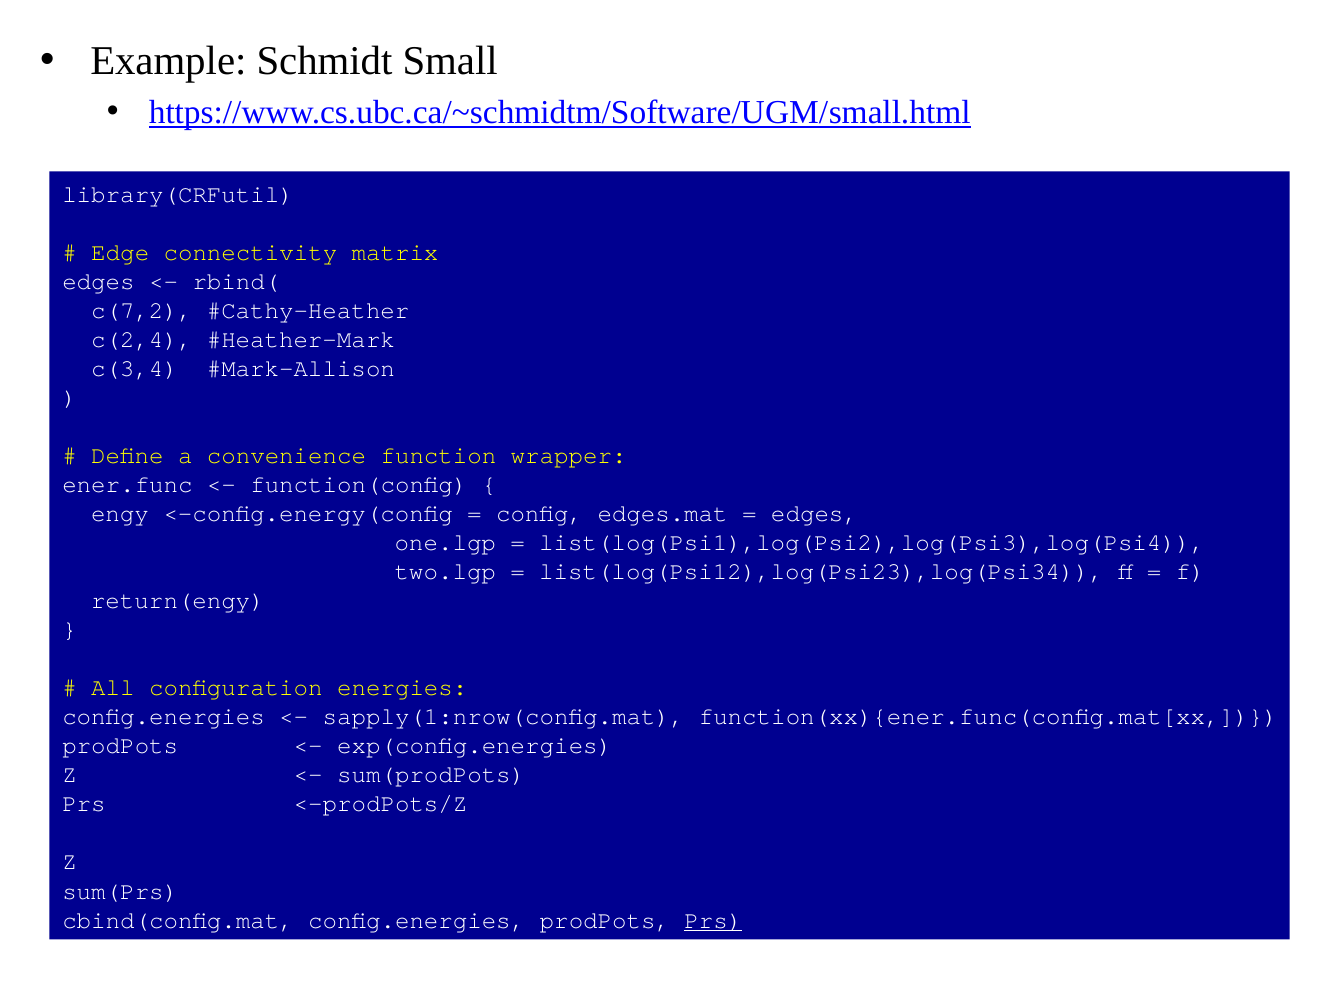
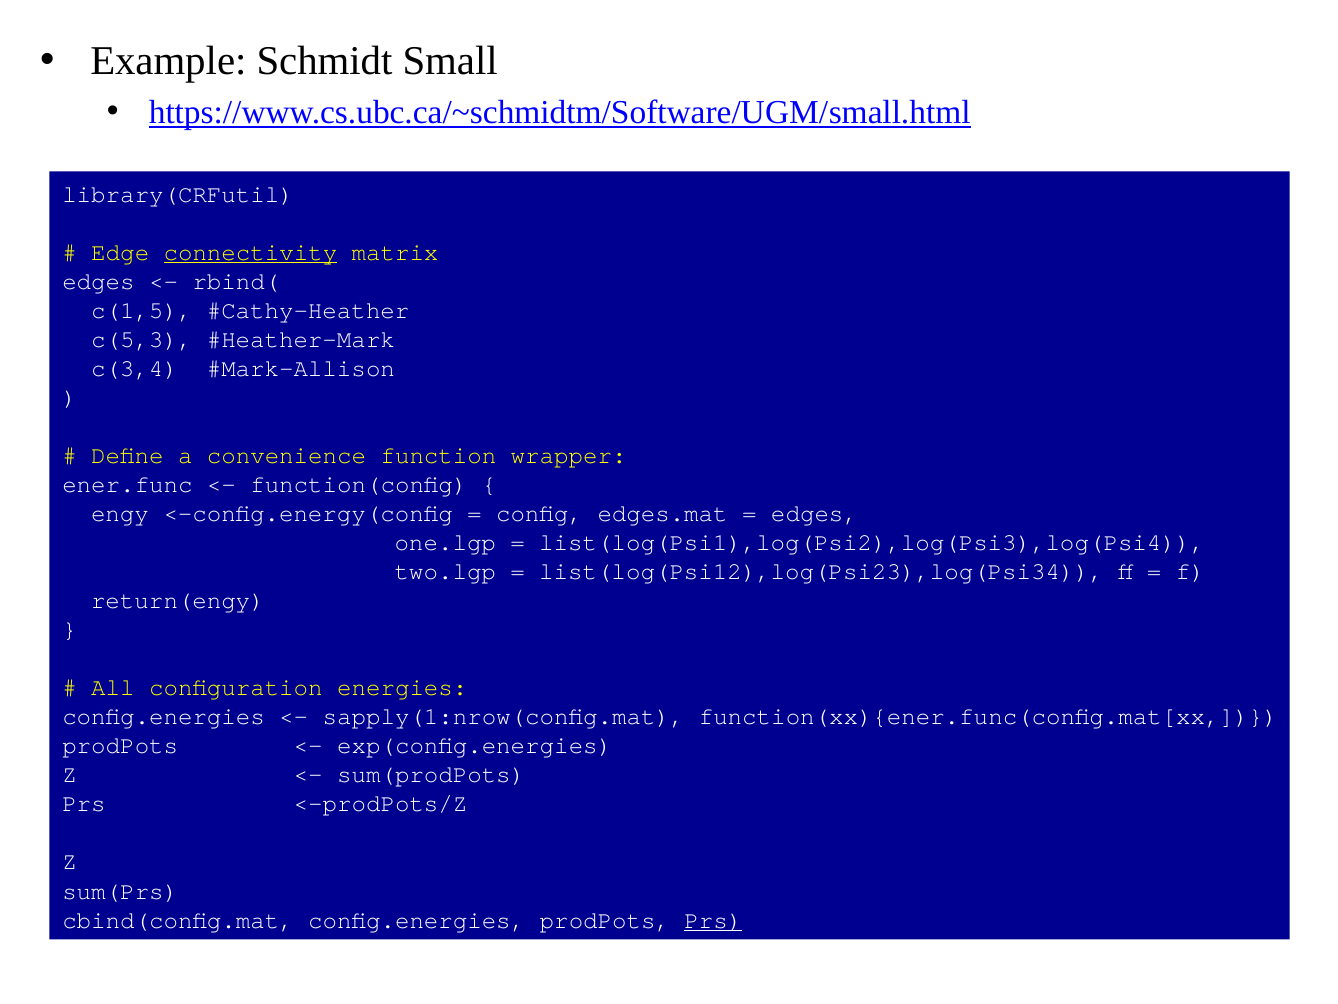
connectivity underline: none -> present
c(7,2: c(7,2 -> c(1,5
c(2,4: c(2,4 -> c(5,3
